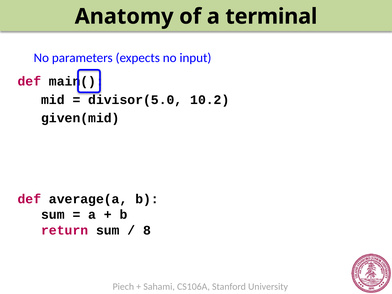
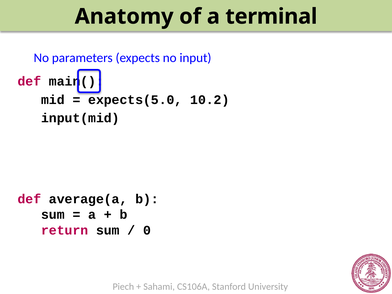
divisor(5.0: divisor(5.0 -> expects(5.0
given(mid: given(mid -> input(mid
8: 8 -> 0
